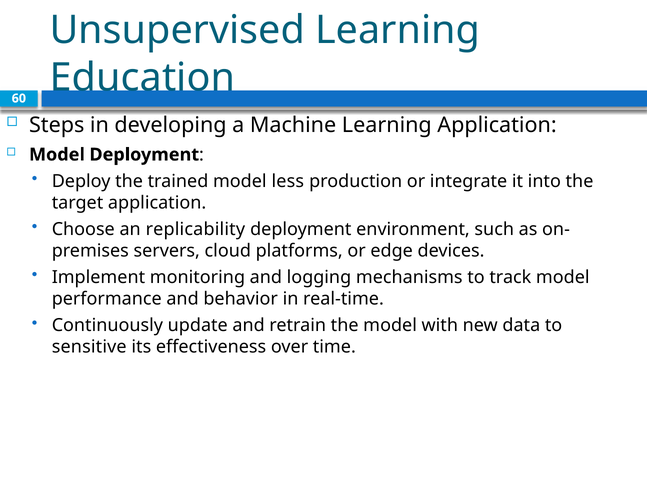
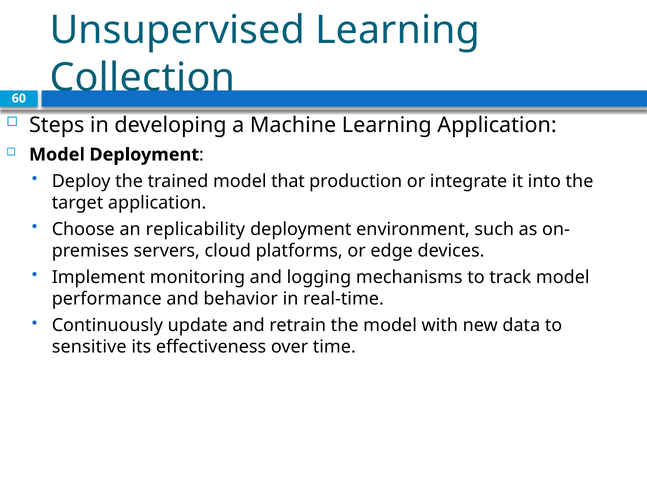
Education: Education -> Collection
less: less -> that
